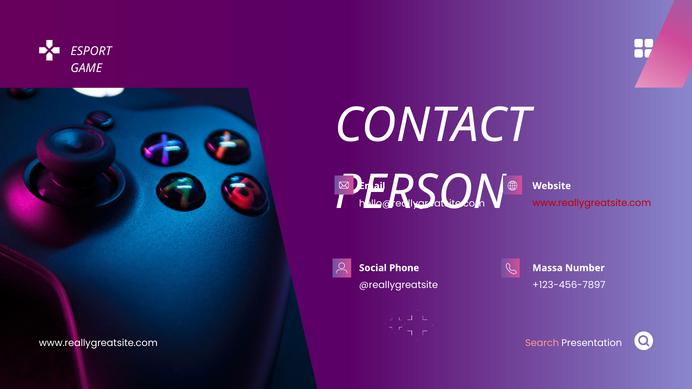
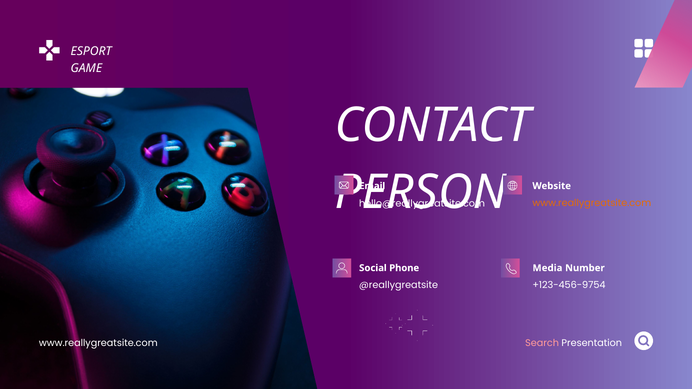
www.reallygreatsite.com at (592, 203) colour: red -> orange
Massa: Massa -> Media
+123-456-7897: +123-456-7897 -> +123-456-9754
